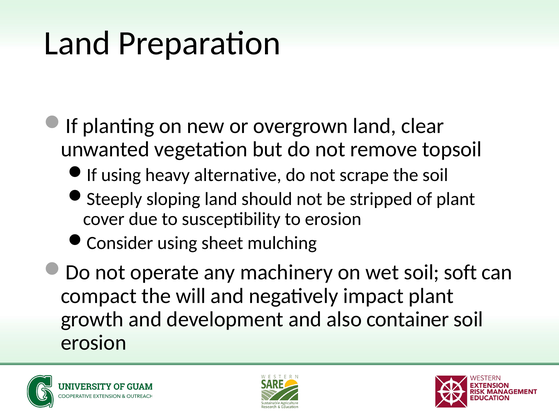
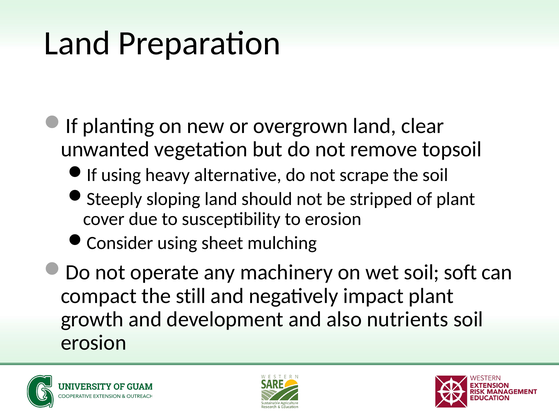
will: will -> still
container: container -> nutrients
